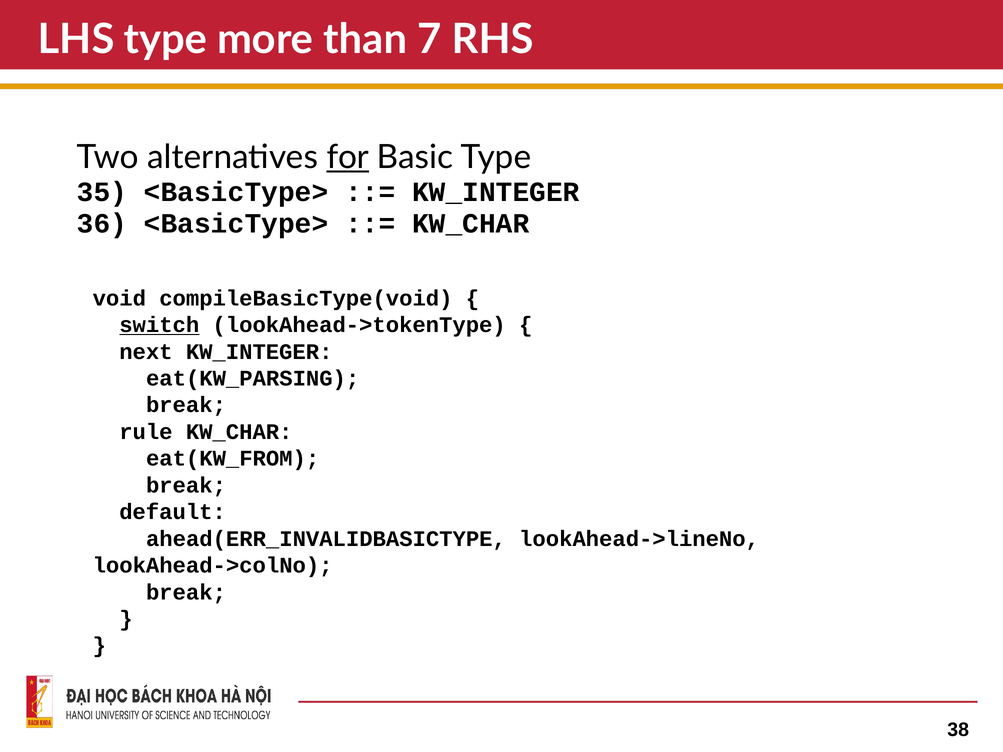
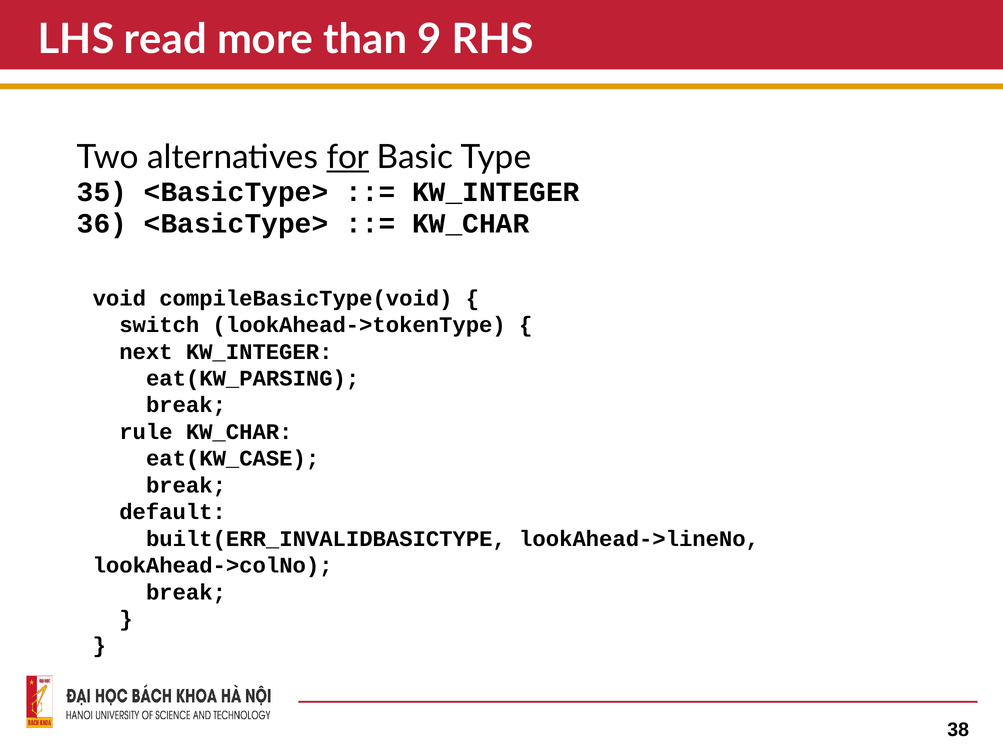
LHS type: type -> read
7: 7 -> 9
switch underline: present -> none
eat(KW_FROM: eat(KW_FROM -> eat(KW_CASE
ahead(ERR_INVALIDBASICTYPE: ahead(ERR_INVALIDBASICTYPE -> built(ERR_INVALIDBASICTYPE
